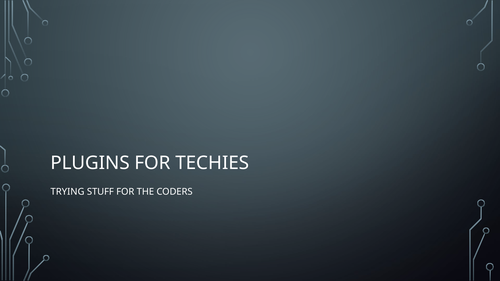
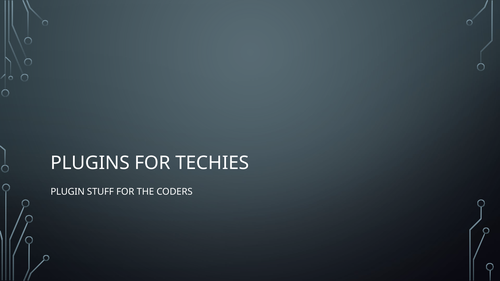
TRYING: TRYING -> PLUGIN
